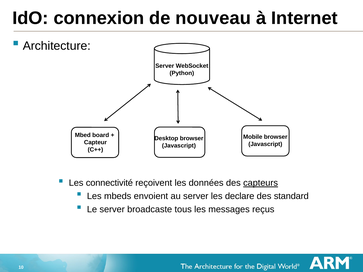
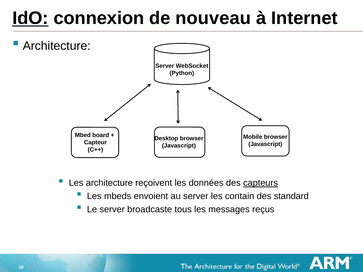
IdO underline: none -> present
Les connectivité: connectivité -> architecture
declare: declare -> contain
